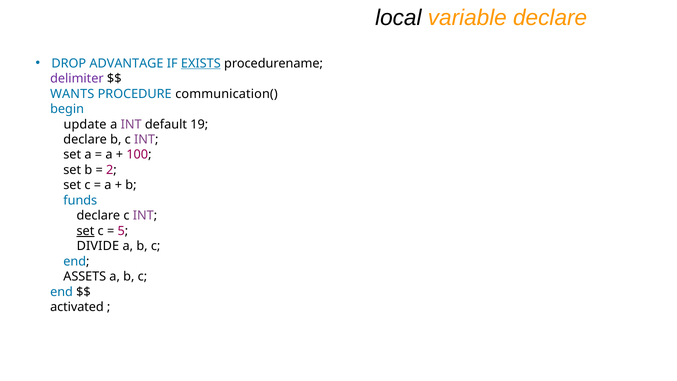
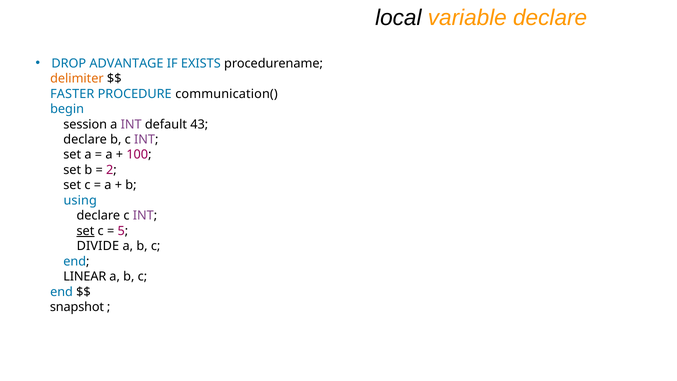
EXISTS underline: present -> none
delimiter colour: purple -> orange
WANTS: WANTS -> FASTER
update: update -> session
19: 19 -> 43
funds: funds -> using
ASSETS: ASSETS -> LINEAR
activated: activated -> snapshot
